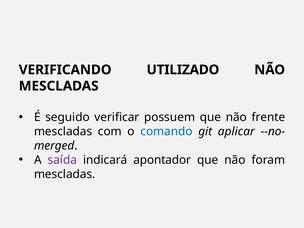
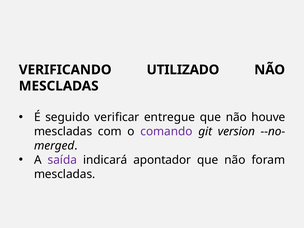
possuem: possuem -> entregue
frente: frente -> houve
comando colour: blue -> purple
aplicar: aplicar -> version
